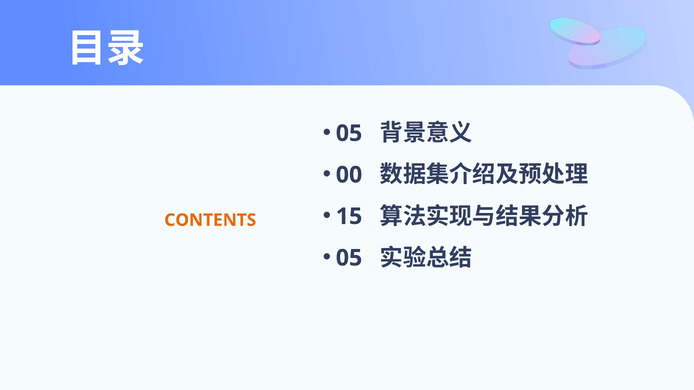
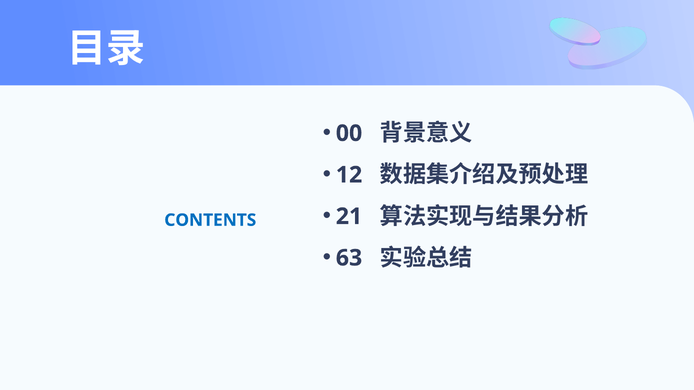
05 at (349, 133): 05 -> 00
00: 00 -> 12
15: 15 -> 21
CONTENTS colour: orange -> blue
05 at (349, 258): 05 -> 63
